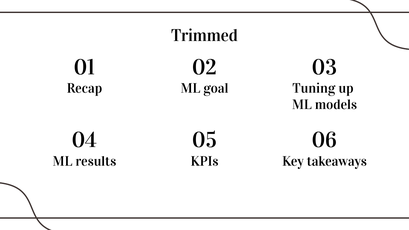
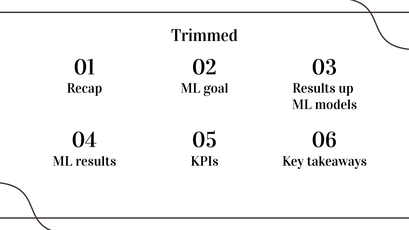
goal Tuning: Tuning -> Results
